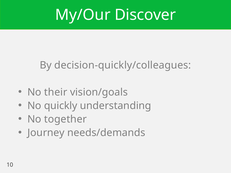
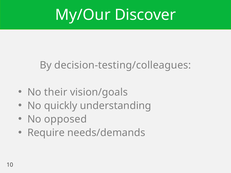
decision-quickly/colleagues: decision-quickly/colleagues -> decision-testing/colleagues
together: together -> opposed
Journey: Journey -> Require
